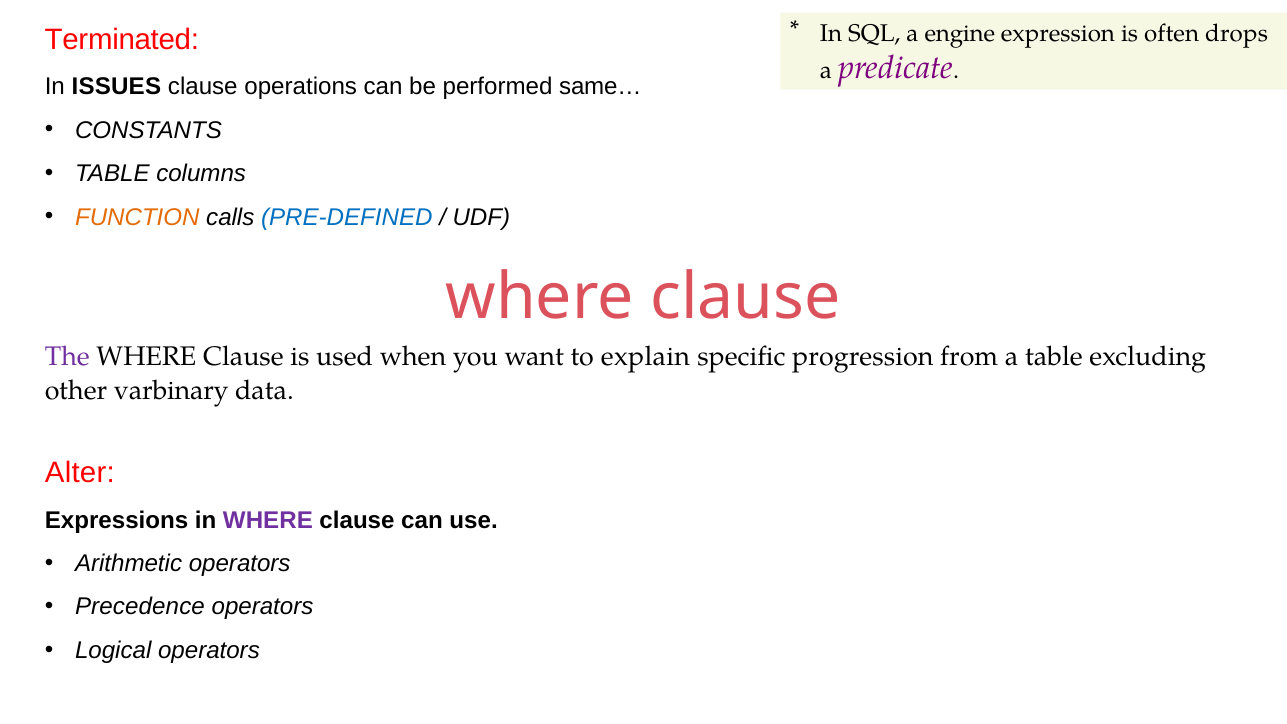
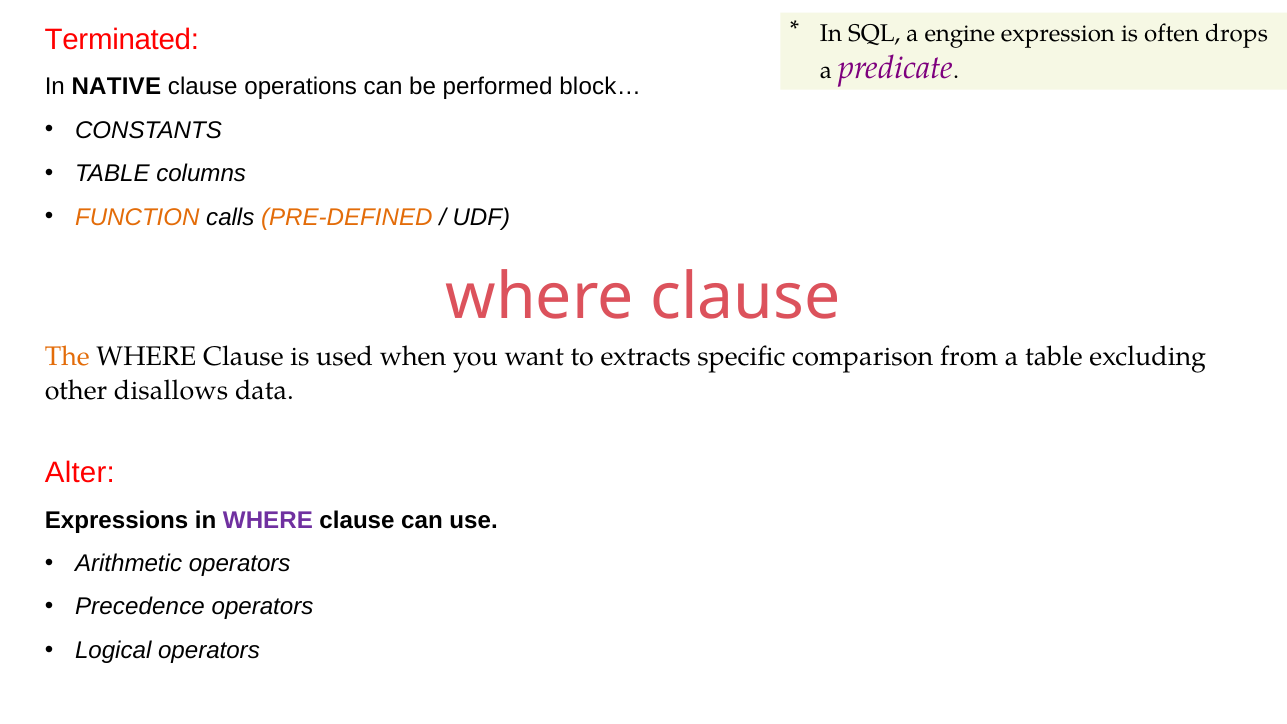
ISSUES: ISSUES -> NATIVE
same…: same… -> block…
PRE-DEFINED colour: blue -> orange
The colour: purple -> orange
explain: explain -> extracts
progression: progression -> comparison
varbinary: varbinary -> disallows
